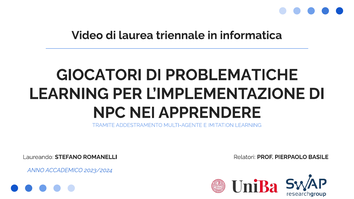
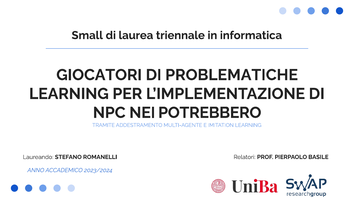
Video: Video -> Small
APPRENDERE: APPRENDERE -> POTREBBERO
